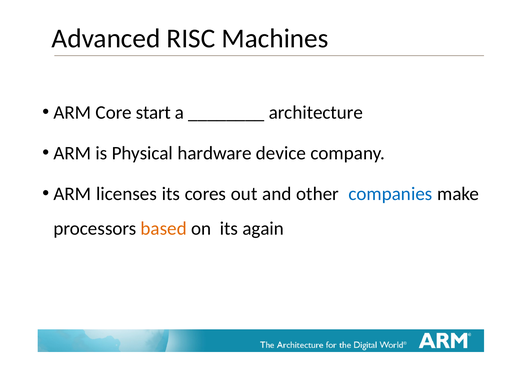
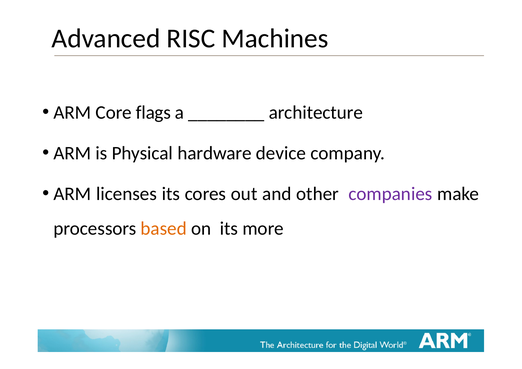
start: start -> flags
companies colour: blue -> purple
again: again -> more
